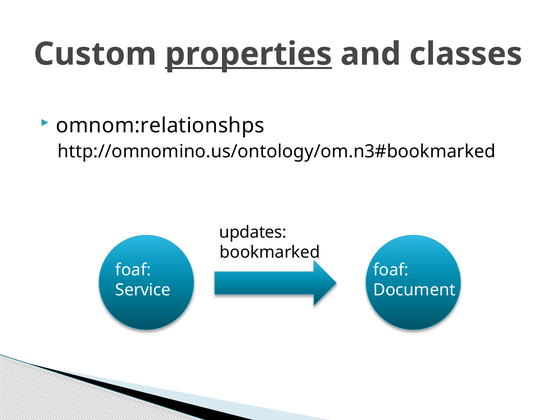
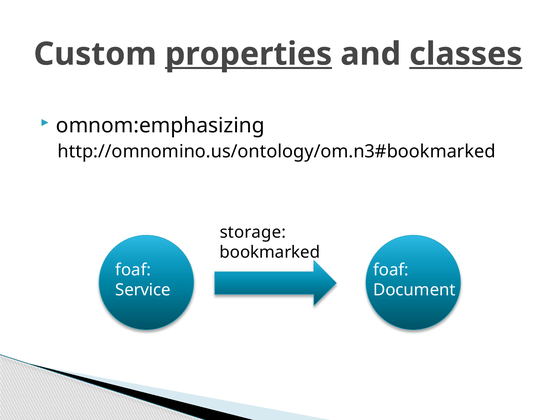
classes underline: none -> present
omnom:relationshps: omnom:relationshps -> omnom:emphasizing
updates: updates -> storage
